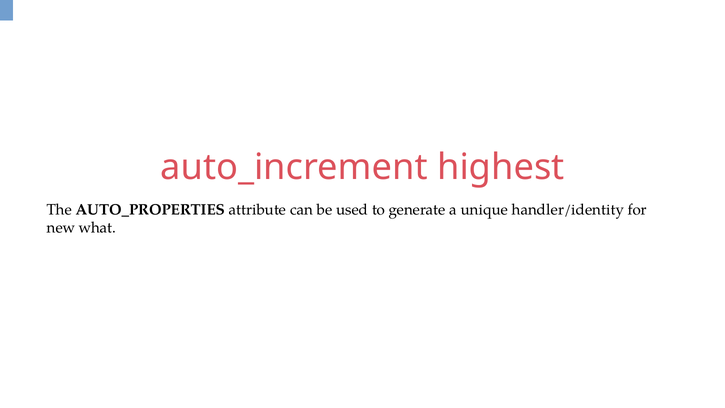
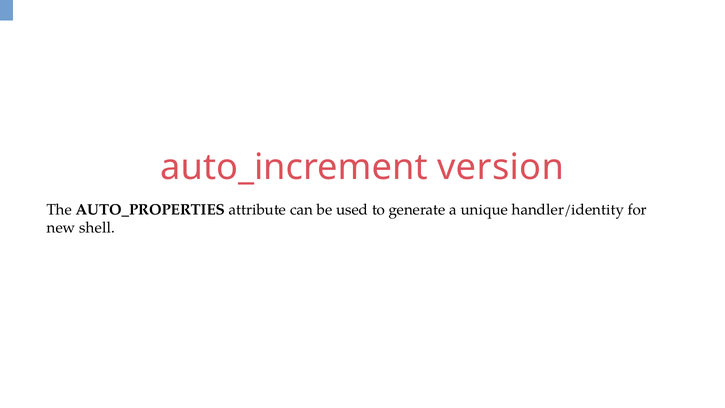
highest: highest -> version
what: what -> shell
